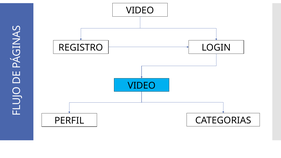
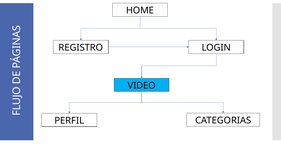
VIDEO at (140, 10): VIDEO -> HOME
